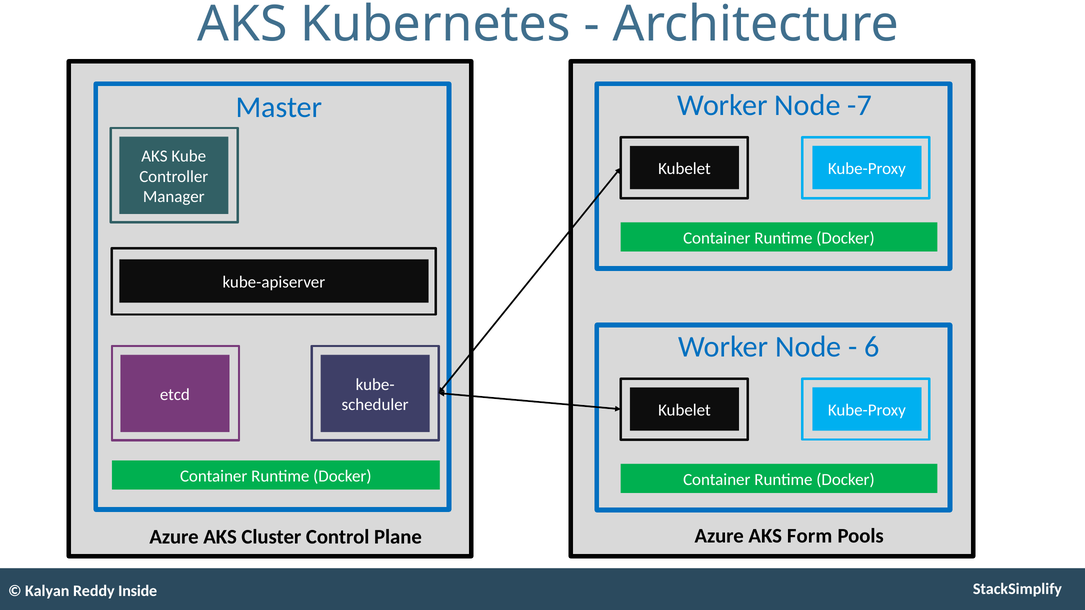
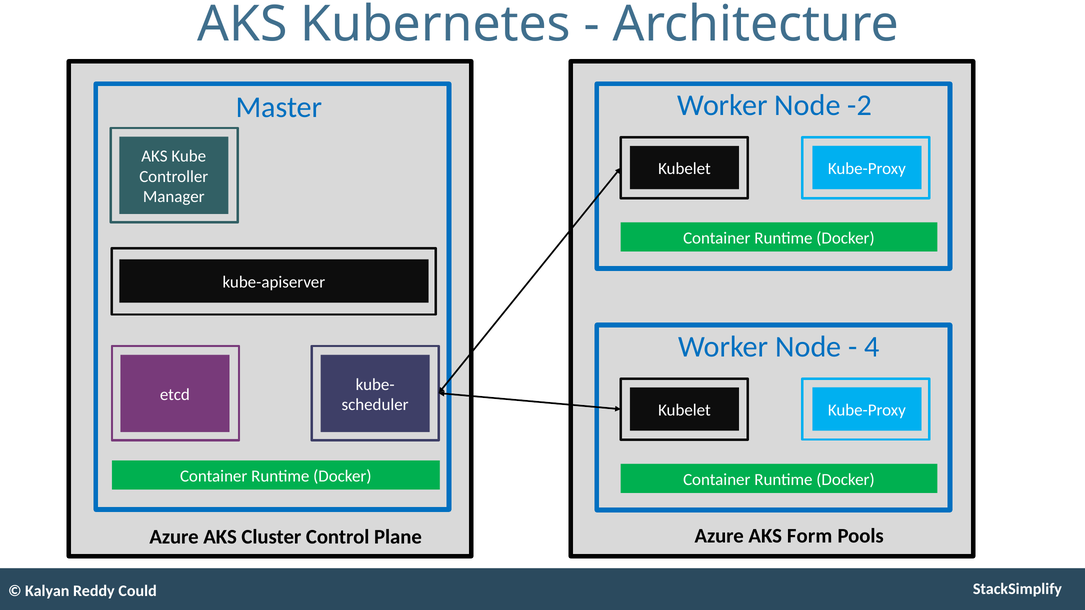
-7: -7 -> -2
6: 6 -> 4
Inside: Inside -> Could
